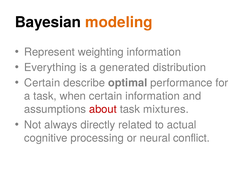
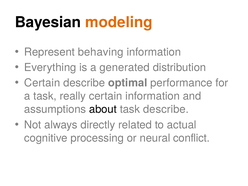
weighting: weighting -> behaving
when: when -> really
about colour: red -> black
task mixtures: mixtures -> describe
